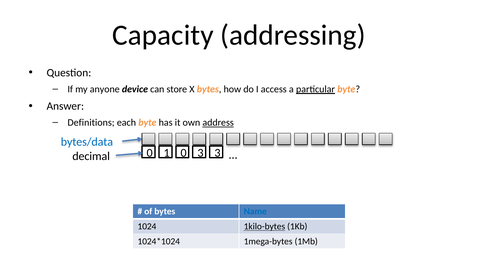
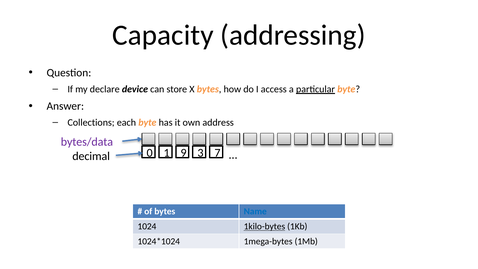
anyone: anyone -> declare
Definitions: Definitions -> Collections
address underline: present -> none
bytes/data colour: blue -> purple
1 0: 0 -> 9
3 3: 3 -> 7
